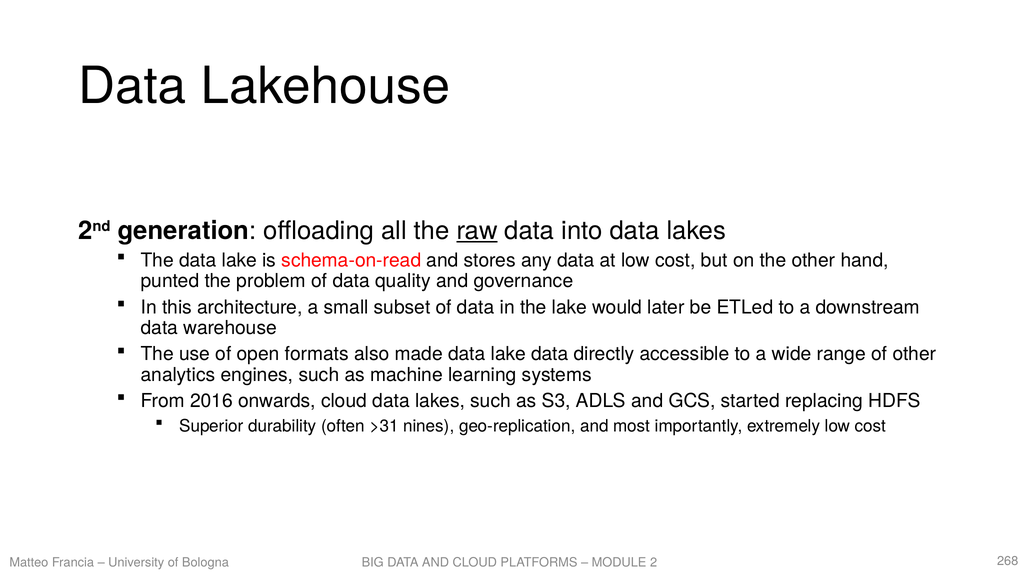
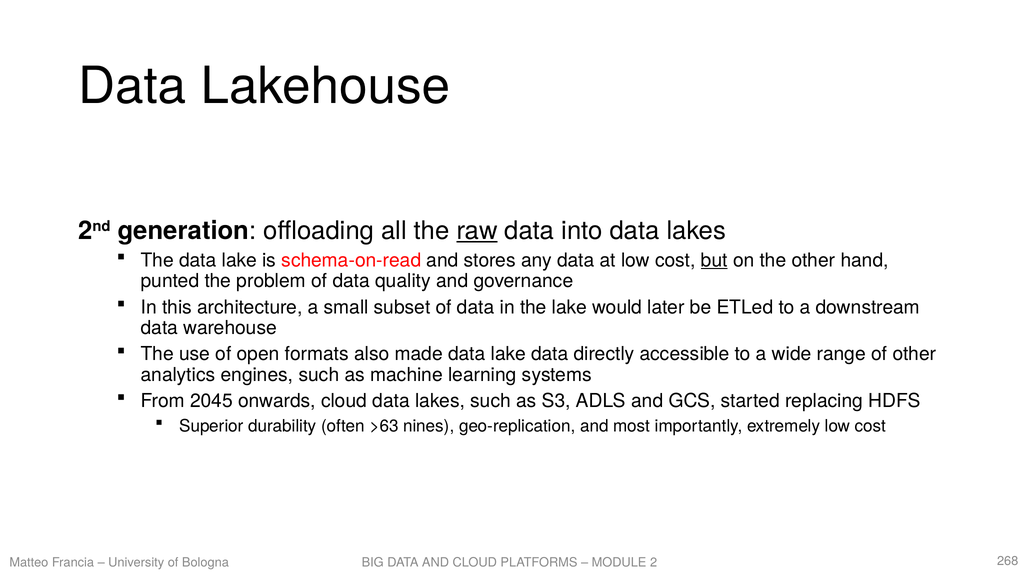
but underline: none -> present
2016: 2016 -> 2045
>31: >31 -> >63
